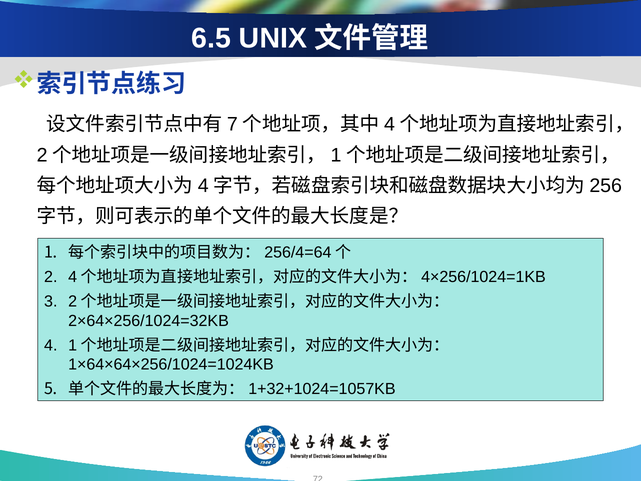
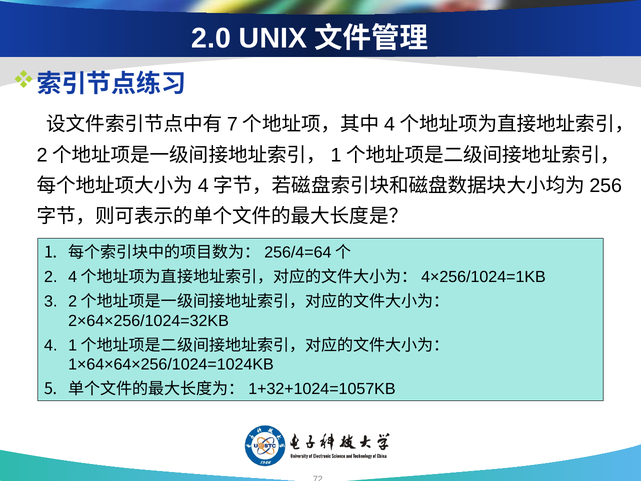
6.5: 6.5 -> 2.0
